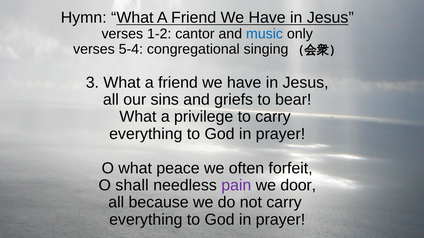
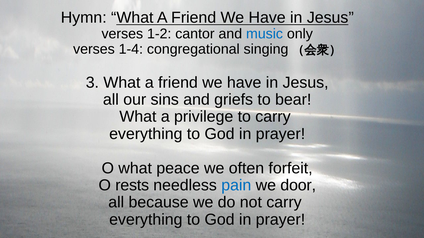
5-4: 5-4 -> 1-4
shall: shall -> rests
pain colour: purple -> blue
